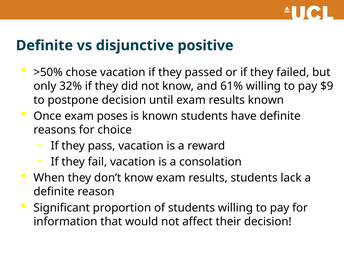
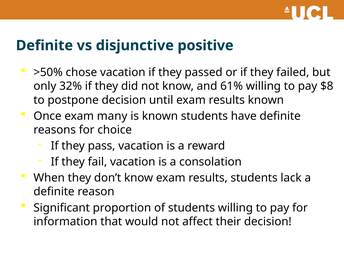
$9: $9 -> $8
poses: poses -> many
